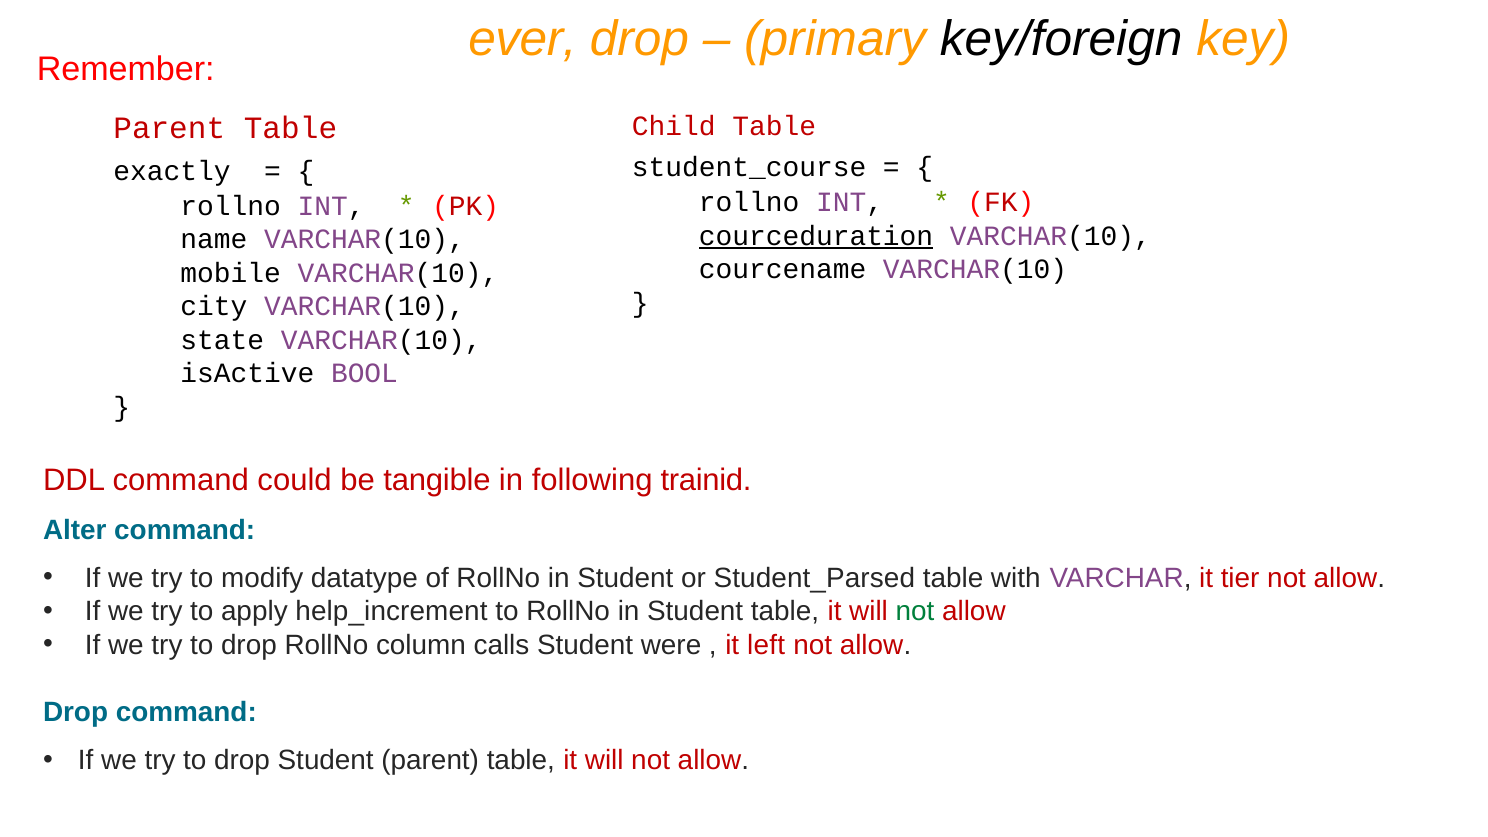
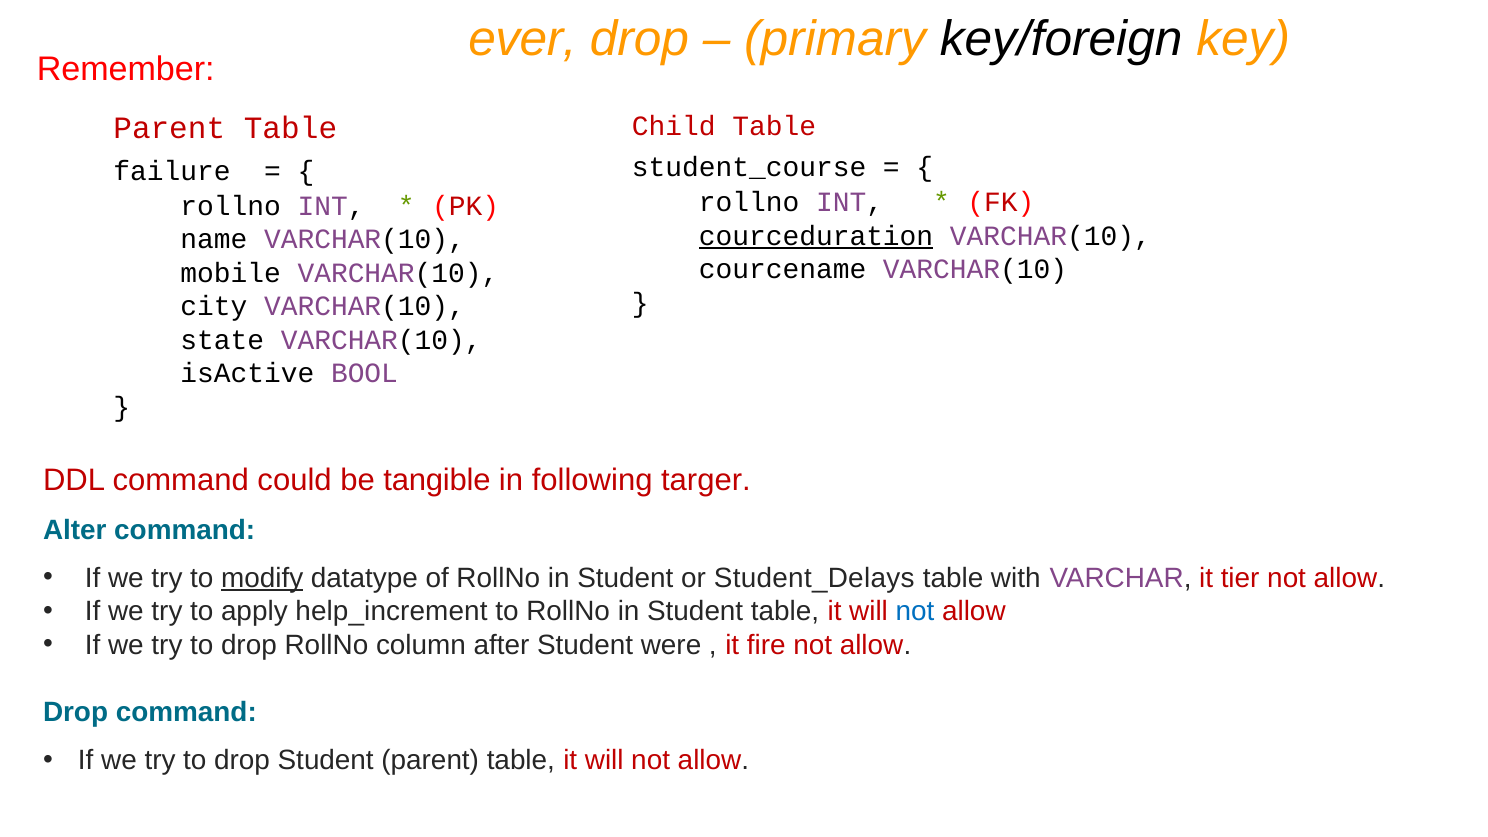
exactly: exactly -> failure
trainid: trainid -> targer
modify underline: none -> present
Student_Parsed: Student_Parsed -> Student_Delays
not at (915, 612) colour: green -> blue
calls: calls -> after
left: left -> fire
